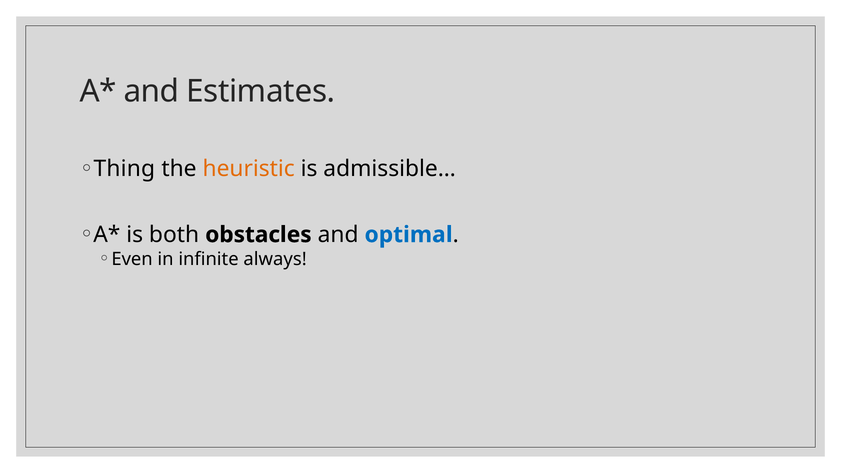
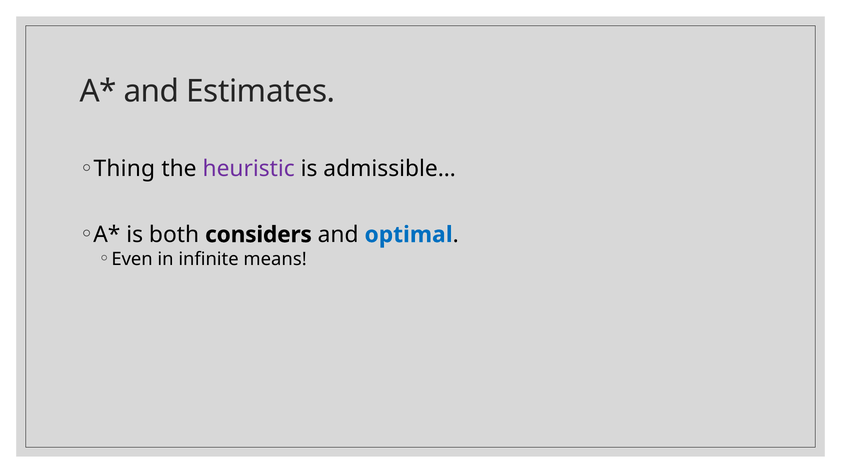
heuristic colour: orange -> purple
obstacles: obstacles -> considers
always: always -> means
